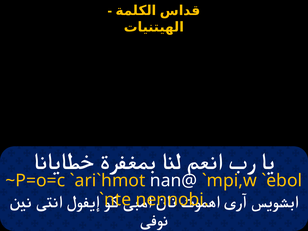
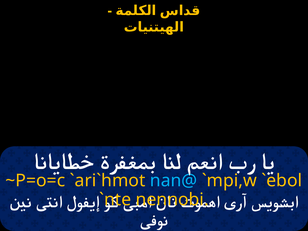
nan@ colour: white -> light blue
